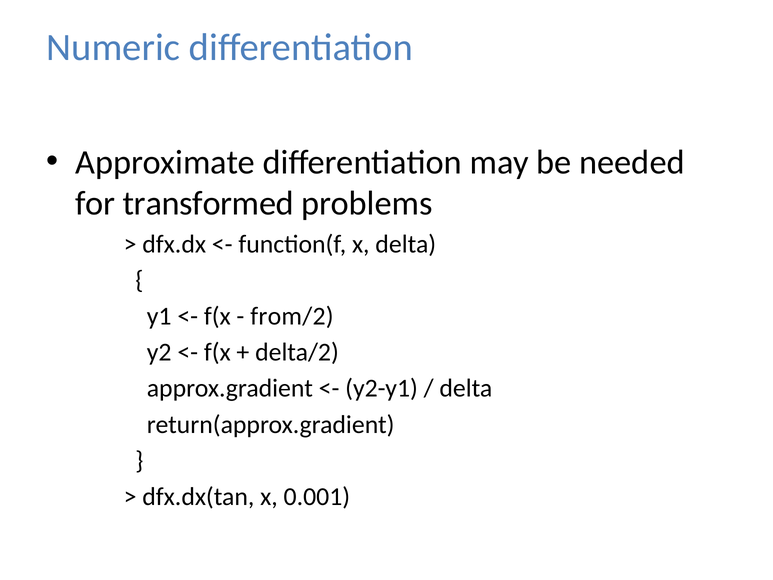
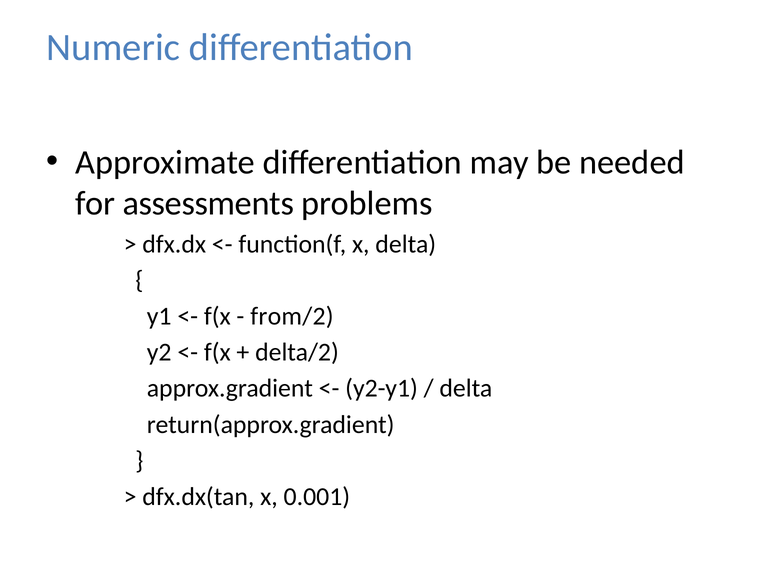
transformed: transformed -> assessments
